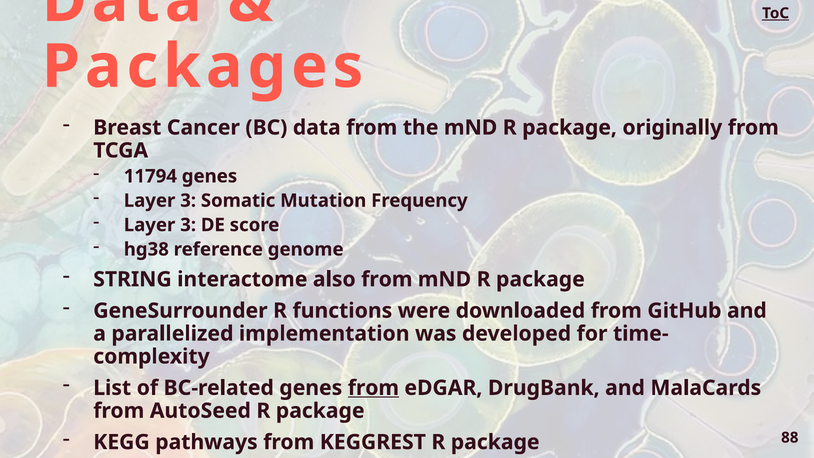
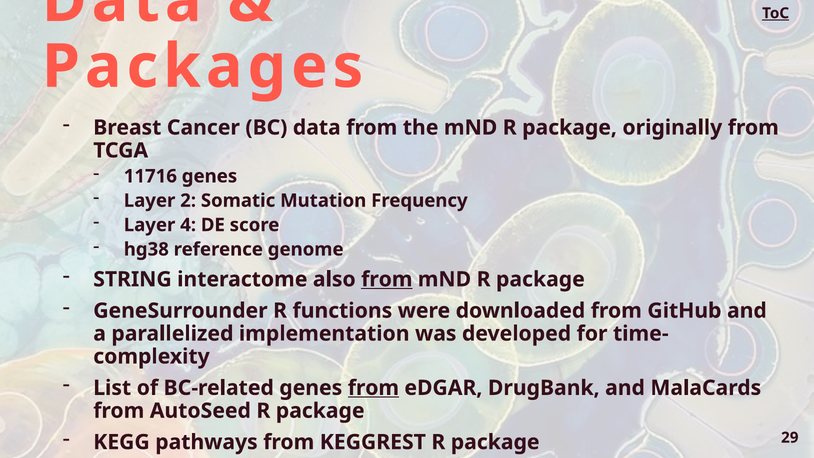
11794: 11794 -> 11716
3 at (188, 201): 3 -> 2
3 at (188, 225): 3 -> 4
from at (387, 279) underline: none -> present
88: 88 -> 29
